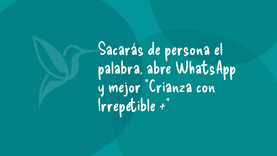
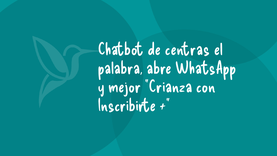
Sacarás: Sacarás -> Chatbot
persona: persona -> centras
Irrepetible: Irrepetible -> Inscribirte
